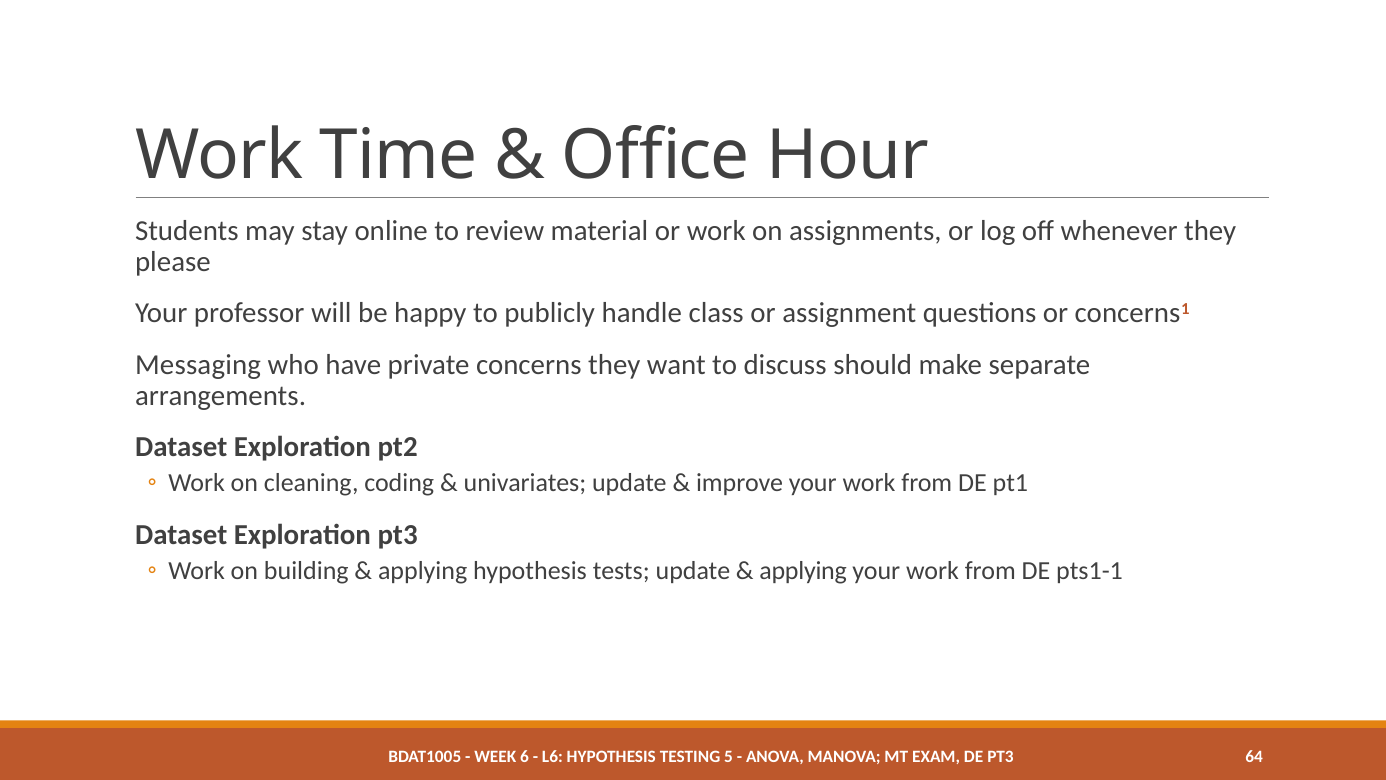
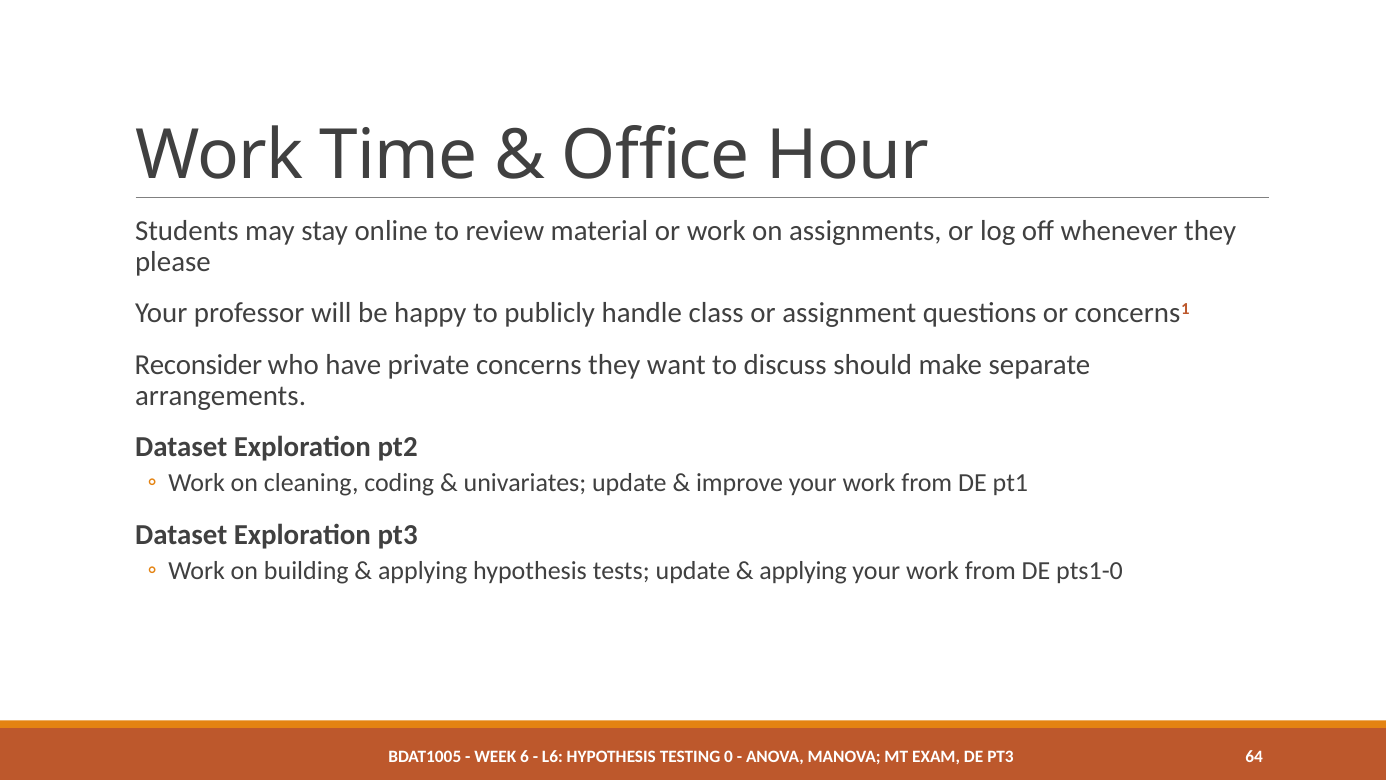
Messaging: Messaging -> Reconsider
pts1-1: pts1-1 -> pts1-0
5: 5 -> 0
